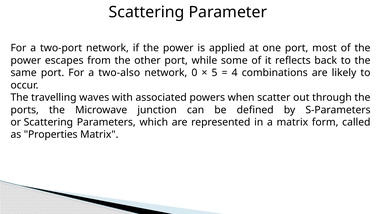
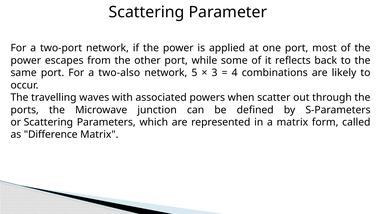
0: 0 -> 5
5: 5 -> 3
Properties: Properties -> Difference
